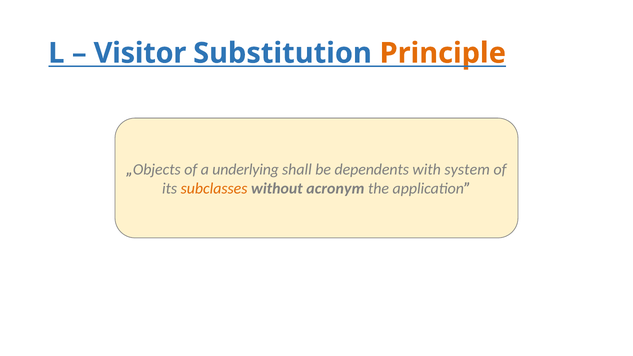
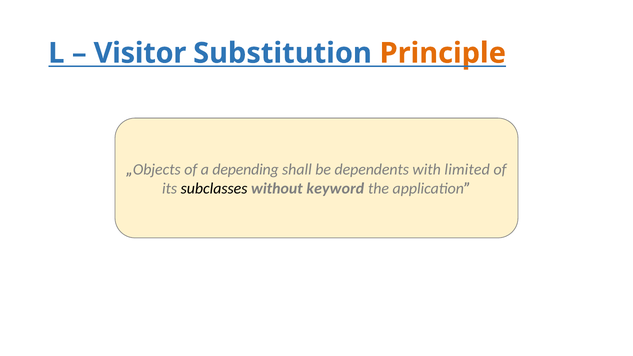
underlying: underlying -> depending
system: system -> limited
subclasses colour: orange -> black
acronym: acronym -> keyword
